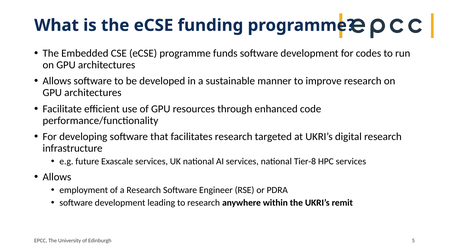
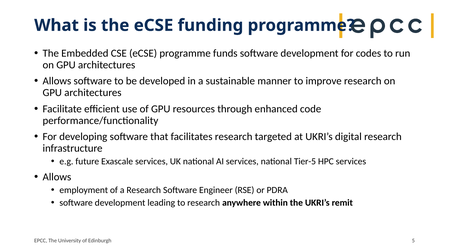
Tier-8: Tier-8 -> Tier-5
